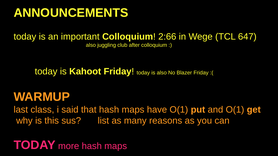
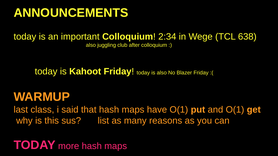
2:66: 2:66 -> 2:34
647: 647 -> 638
